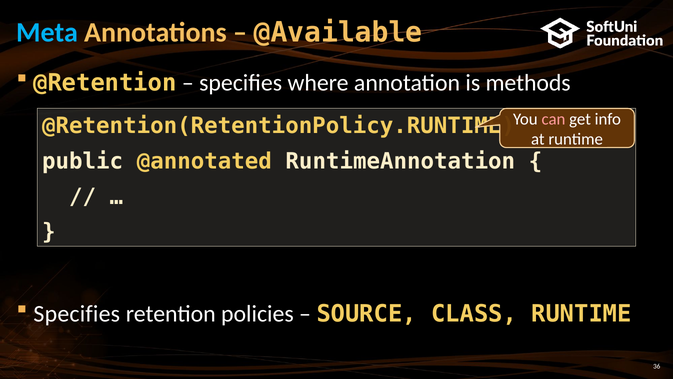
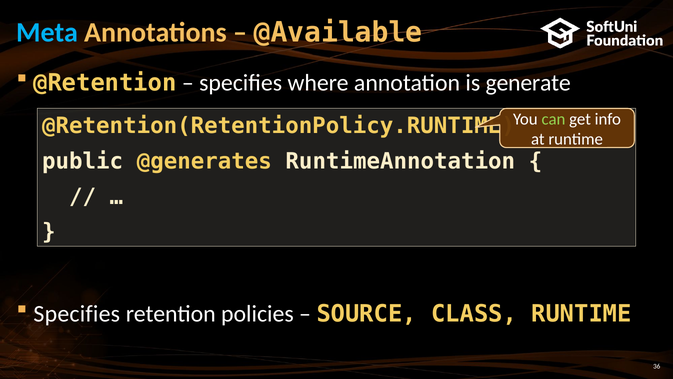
methods: methods -> generate
can colour: pink -> light green
@annotated: @annotated -> @generates
